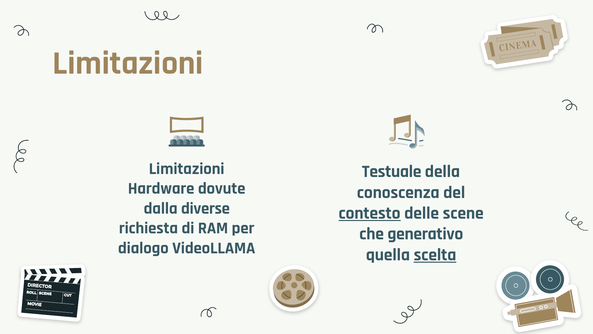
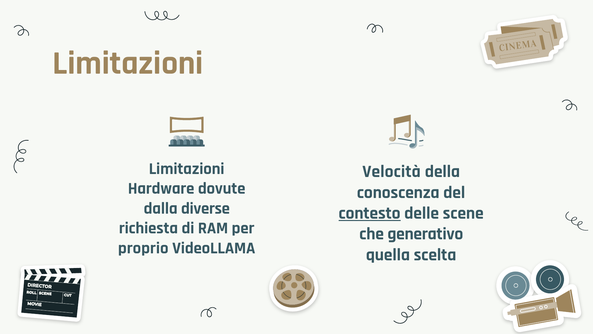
Testuale: Testuale -> Velocità
dialogo: dialogo -> proprio
scelta underline: present -> none
